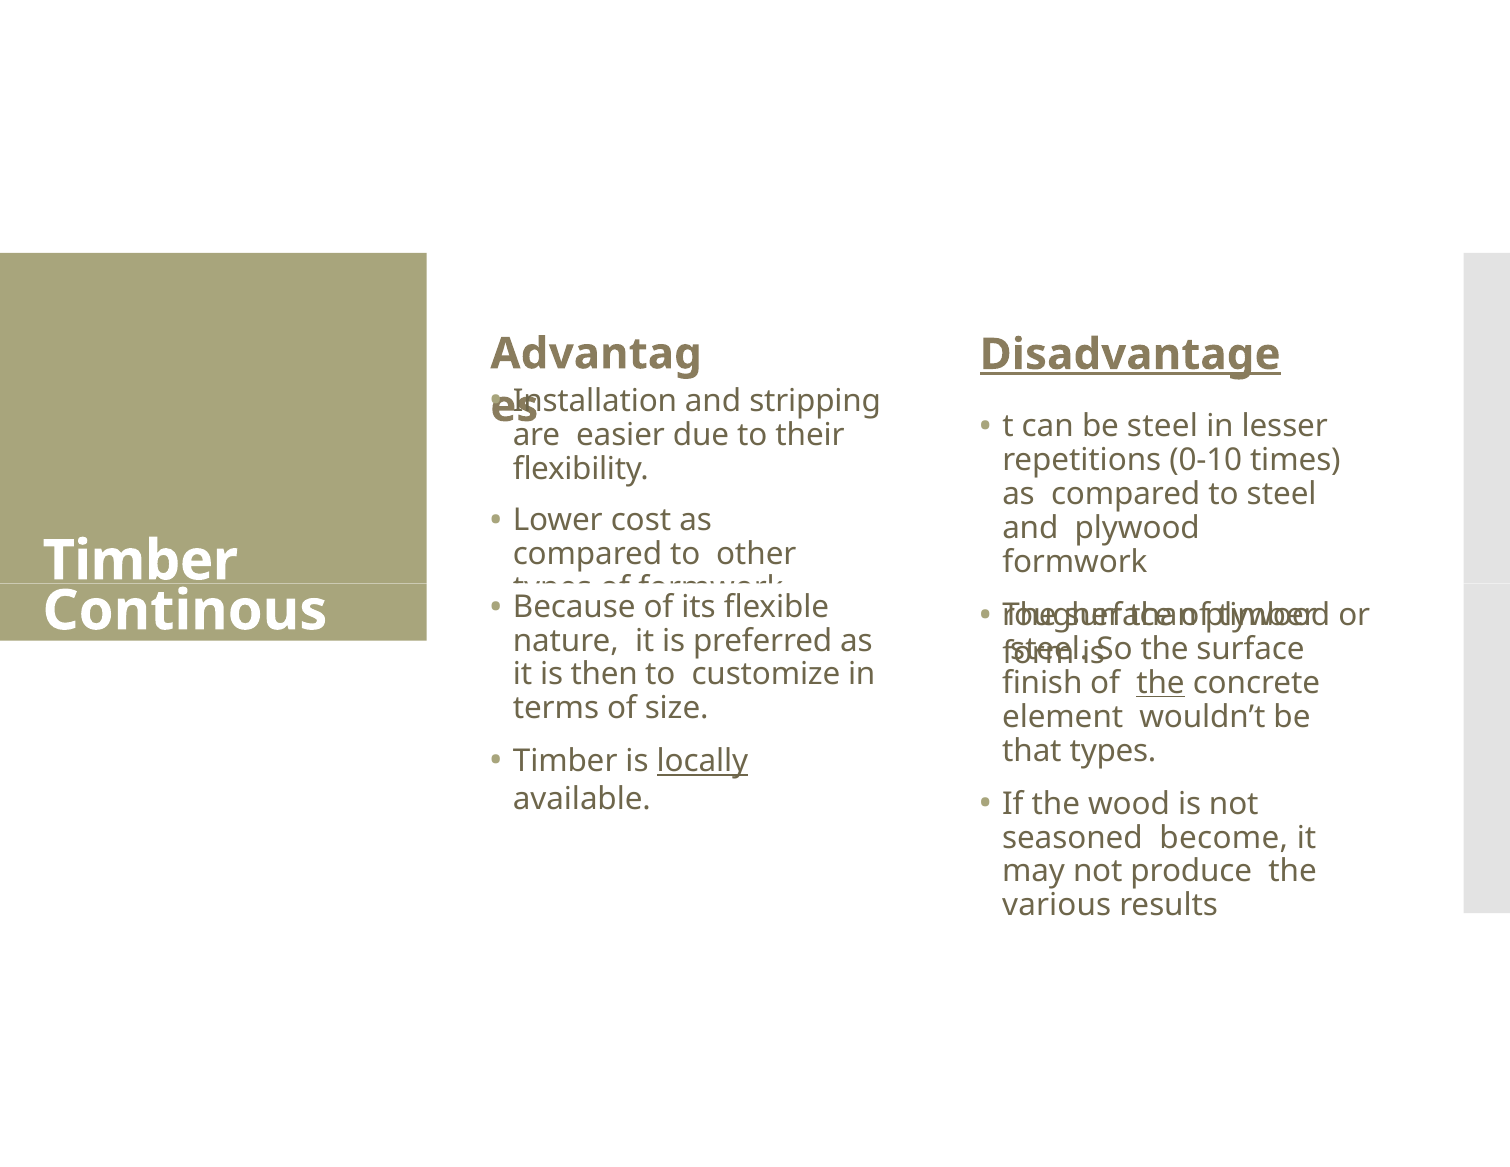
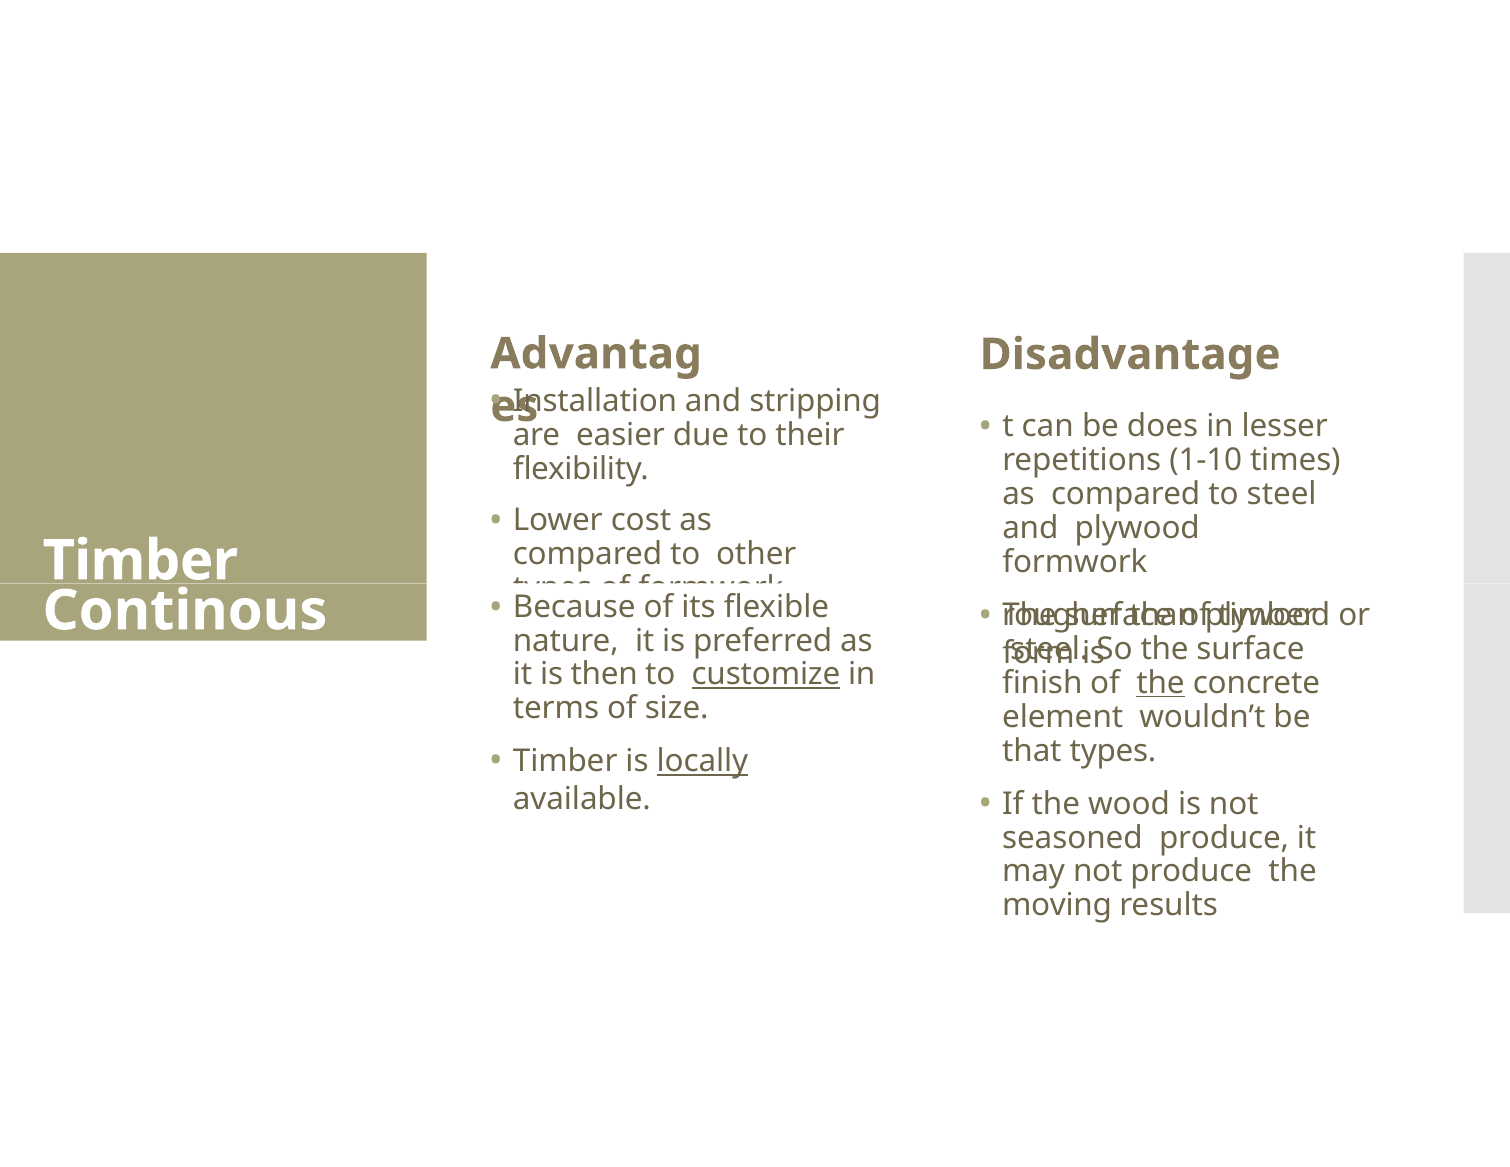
Disadvantage underline: present -> none
be steel: steel -> does
0-10: 0-10 -> 1-10
customize underline: none -> present
seasoned become: become -> produce
various: various -> moving
